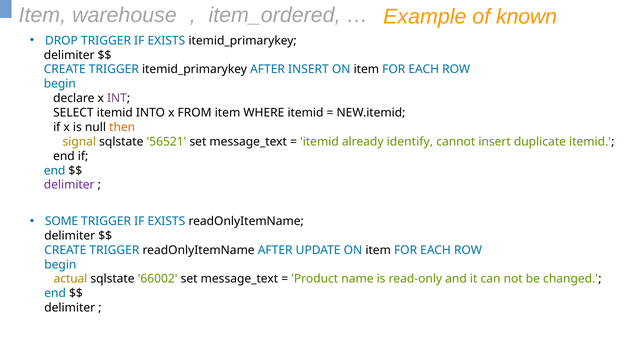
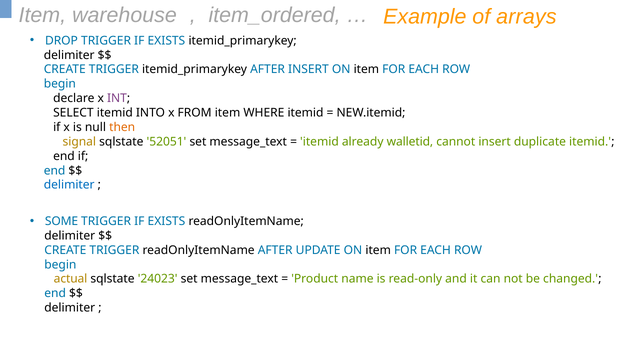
known: known -> arrays
56521: 56521 -> 52051
identify: identify -> walletid
delimiter at (69, 185) colour: purple -> blue
66002: 66002 -> 24023
